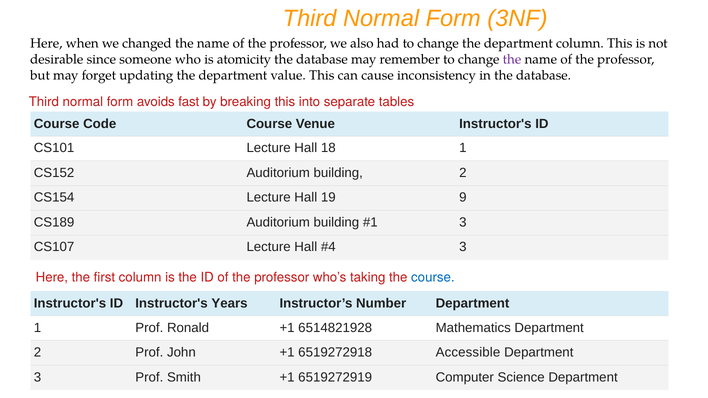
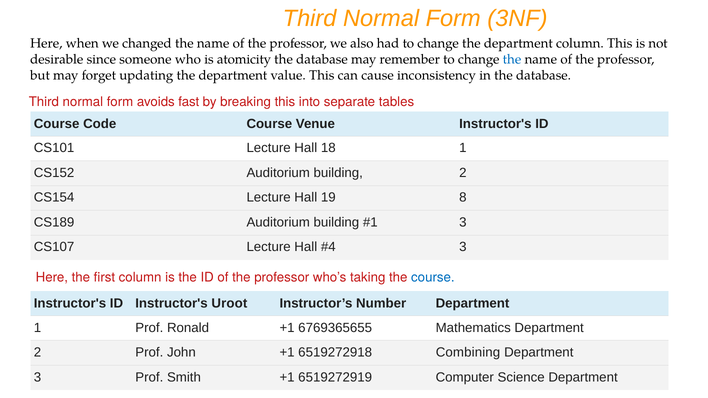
the at (512, 59) colour: purple -> blue
9: 9 -> 8
Years: Years -> Uroot
6514821928: 6514821928 -> 6769365655
Accessible: Accessible -> Combining
